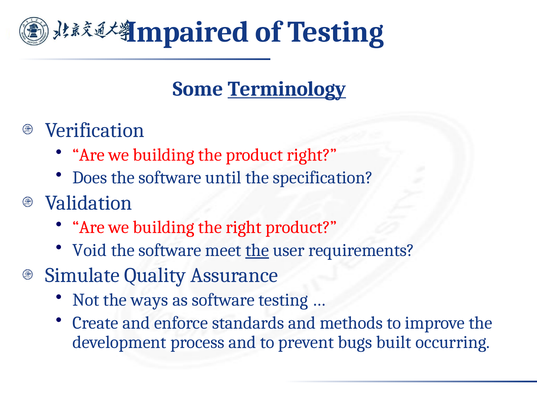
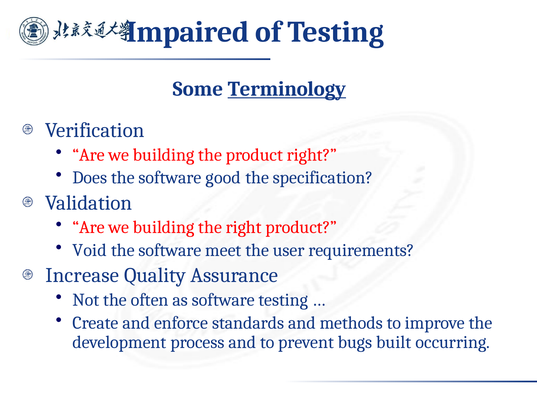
until: until -> good
the at (257, 250) underline: present -> none
Simulate: Simulate -> Increase
ways: ways -> often
